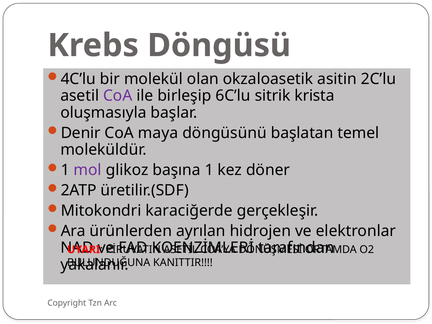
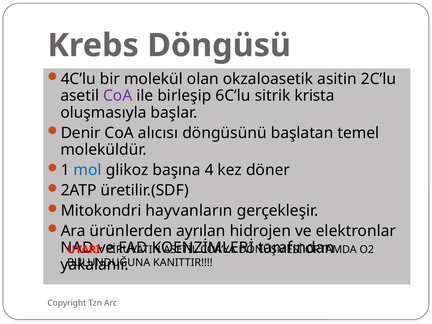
maya: maya -> alıcısı
mol colour: purple -> blue
başına 1: 1 -> 4
karaciğerde: karaciğerde -> hayvanların
